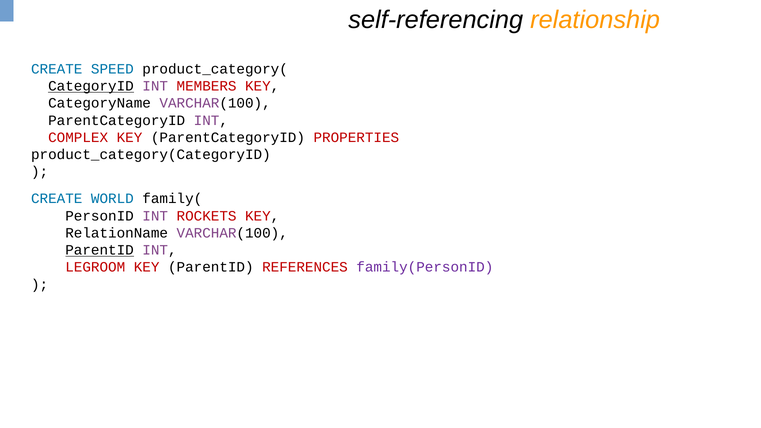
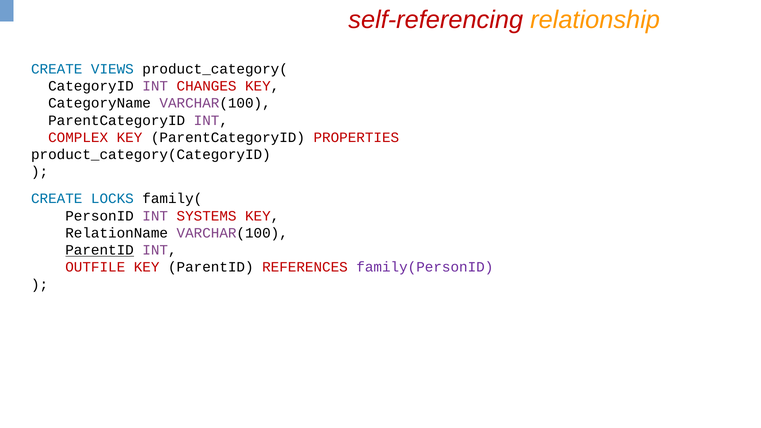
self-referencing colour: black -> red
SPEED: SPEED -> VIEWS
CategoryID underline: present -> none
MEMBERS: MEMBERS -> CHANGES
WORLD: WORLD -> LOCKS
ROCKETS: ROCKETS -> SYSTEMS
LEGROOM: LEGROOM -> OUTFILE
